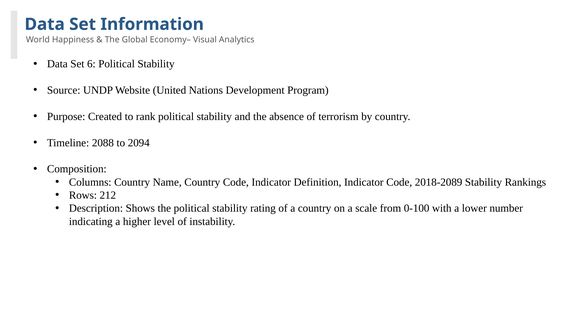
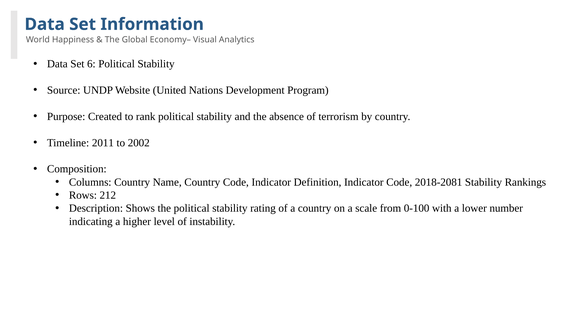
2088: 2088 -> 2011
2094: 2094 -> 2002
2018-2089: 2018-2089 -> 2018-2081
